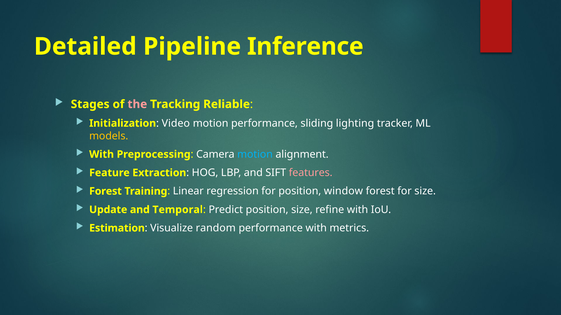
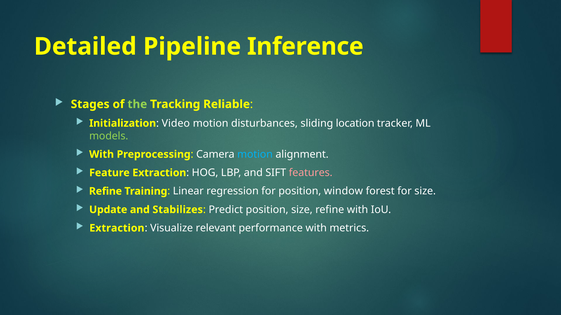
the colour: pink -> light green
motion performance: performance -> disturbances
lighting: lighting -> location
models colour: yellow -> light green
Forest at (105, 192): Forest -> Refine
Temporal: Temporal -> Stabilizes
Estimation at (117, 228): Estimation -> Extraction
random: random -> relevant
